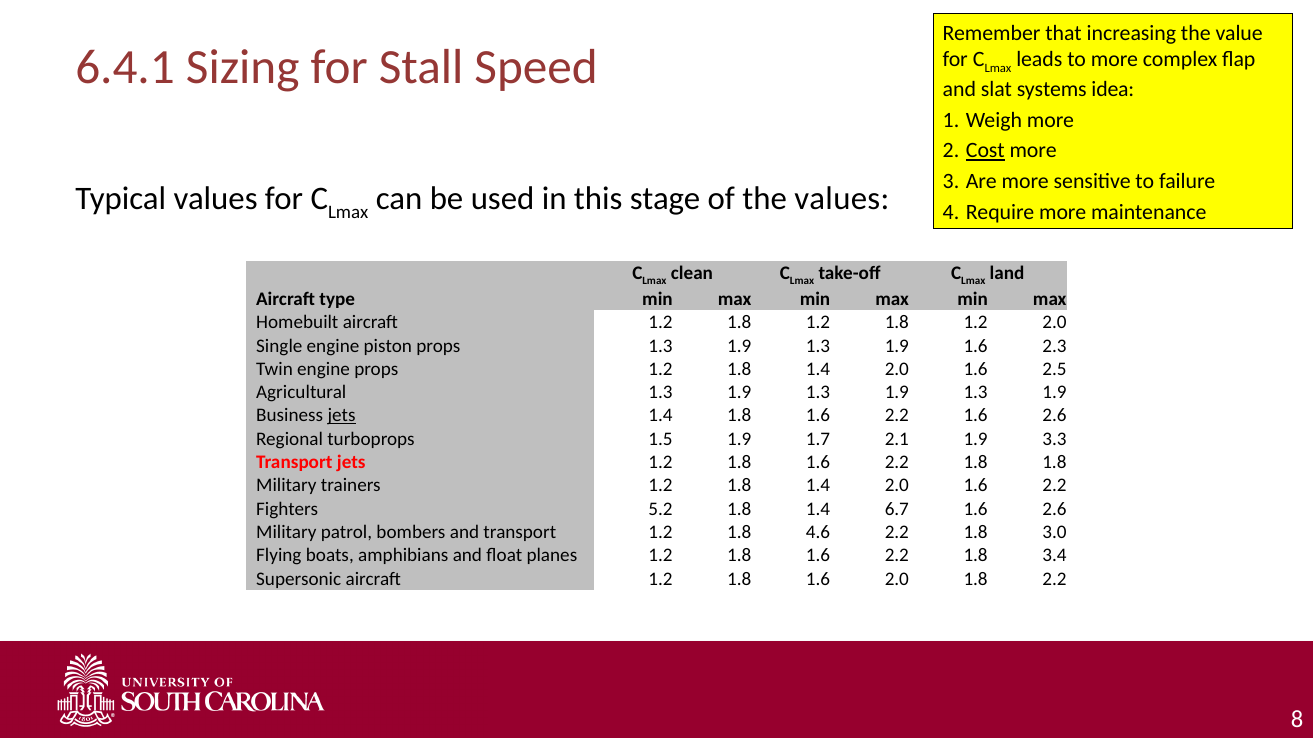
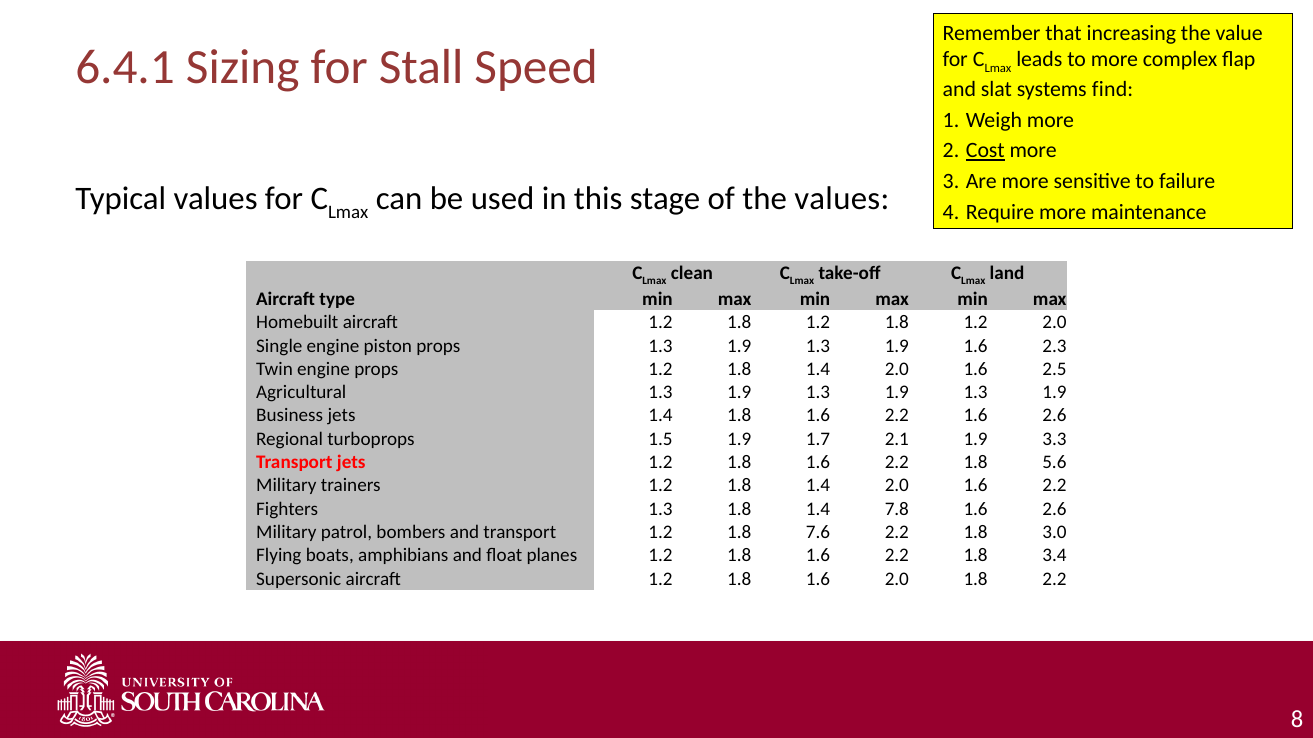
idea: idea -> find
jets at (342, 416) underline: present -> none
1.8 1.8: 1.8 -> 5.6
Fighters 5.2: 5.2 -> 1.3
6.7: 6.7 -> 7.8
4.6: 4.6 -> 7.6
